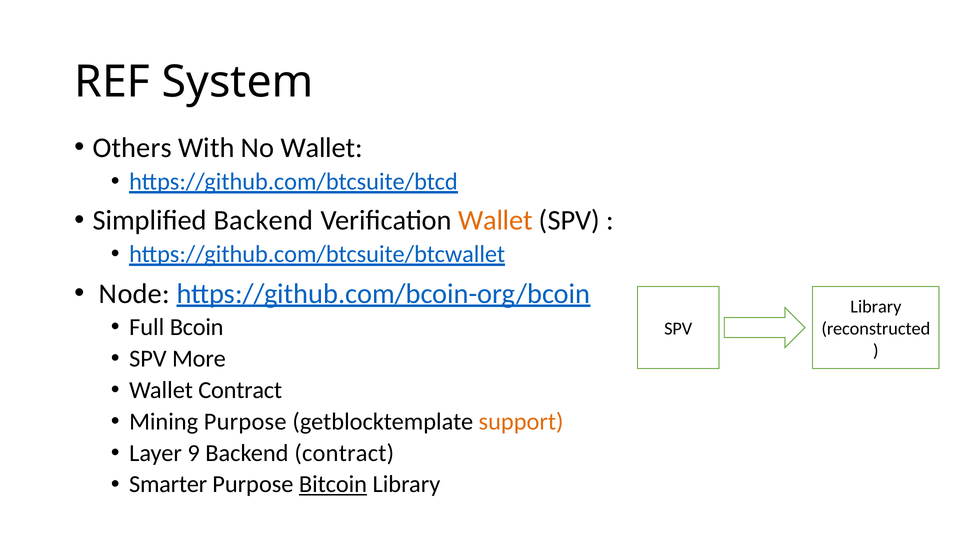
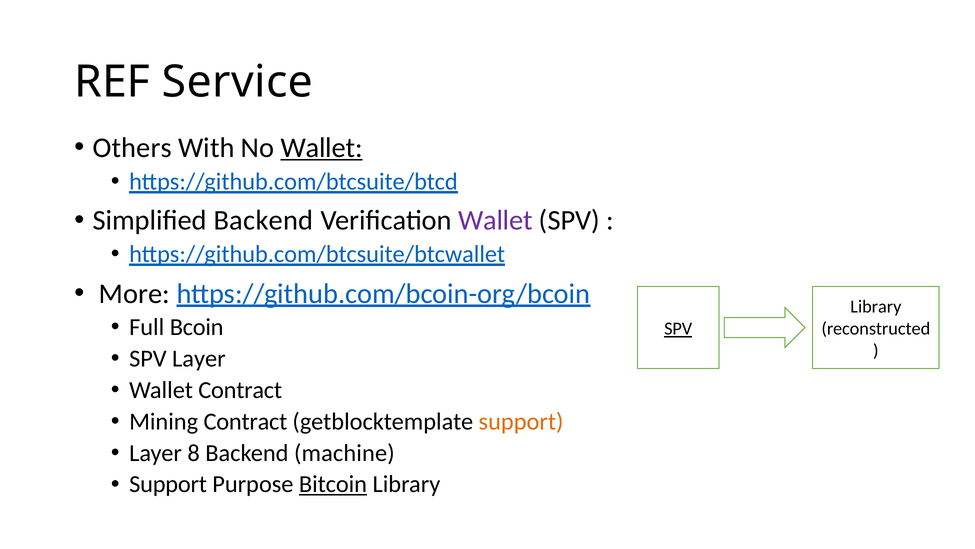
System: System -> Service
Wallet at (322, 147) underline: none -> present
Wallet at (495, 220) colour: orange -> purple
Node: Node -> More
SPV at (678, 328) underline: none -> present
SPV More: More -> Layer
Mining Purpose: Purpose -> Contract
9: 9 -> 8
Backend contract: contract -> machine
Smarter at (168, 484): Smarter -> Support
